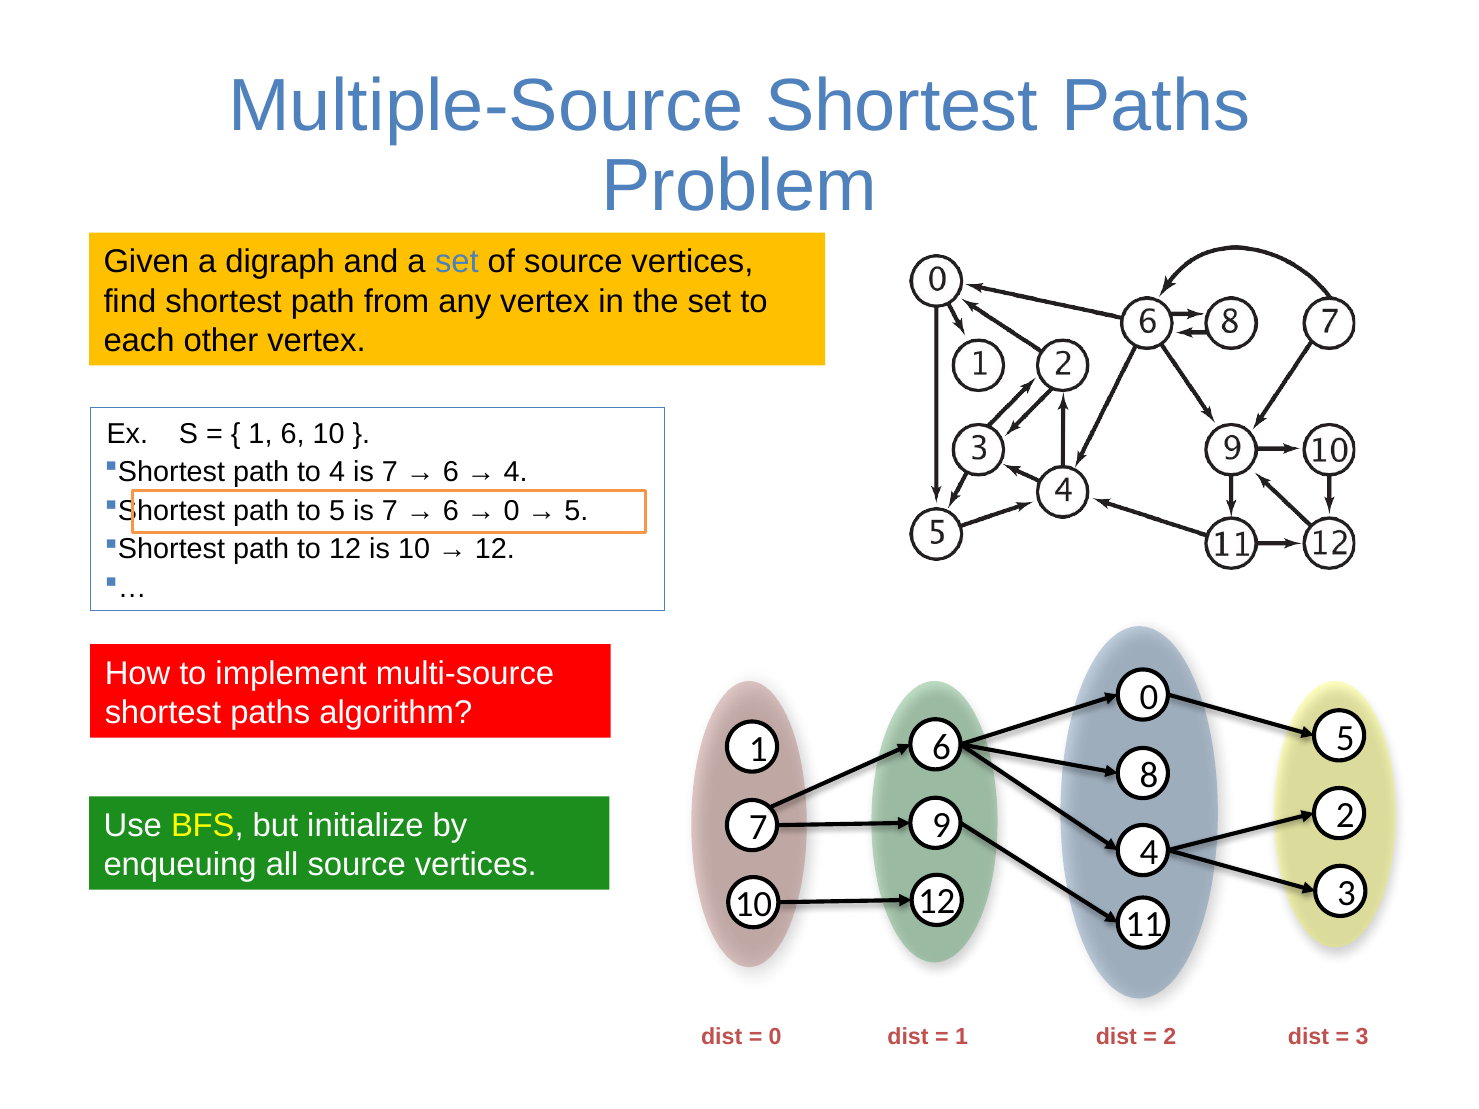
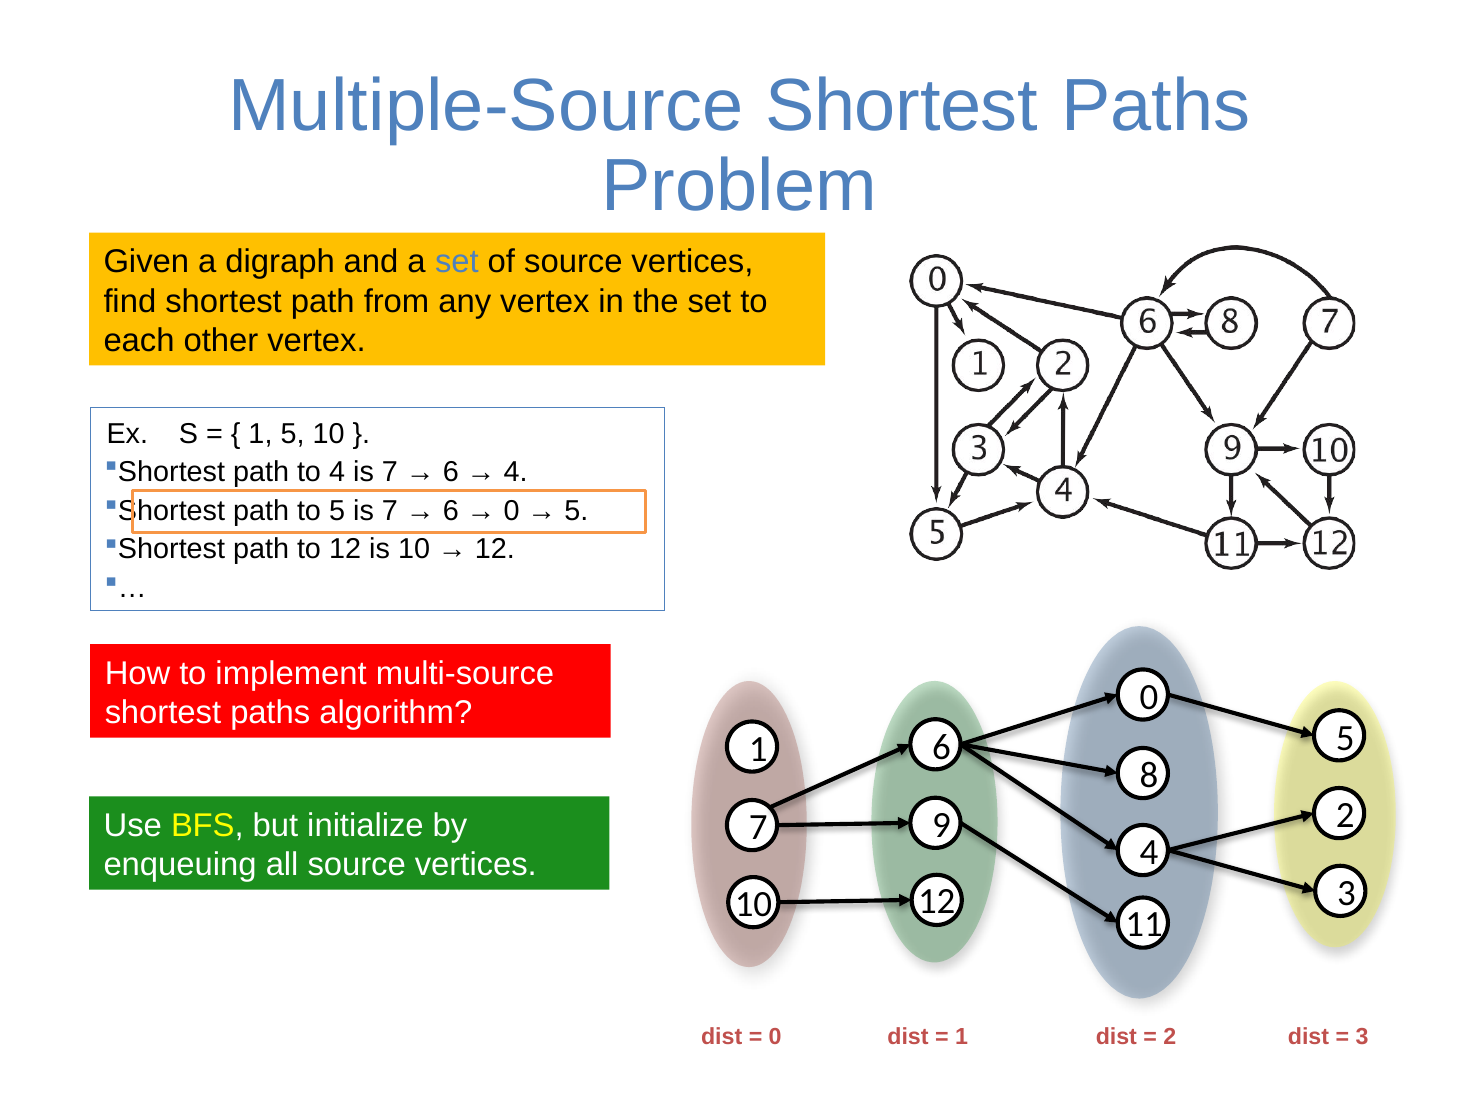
1 6: 6 -> 5
